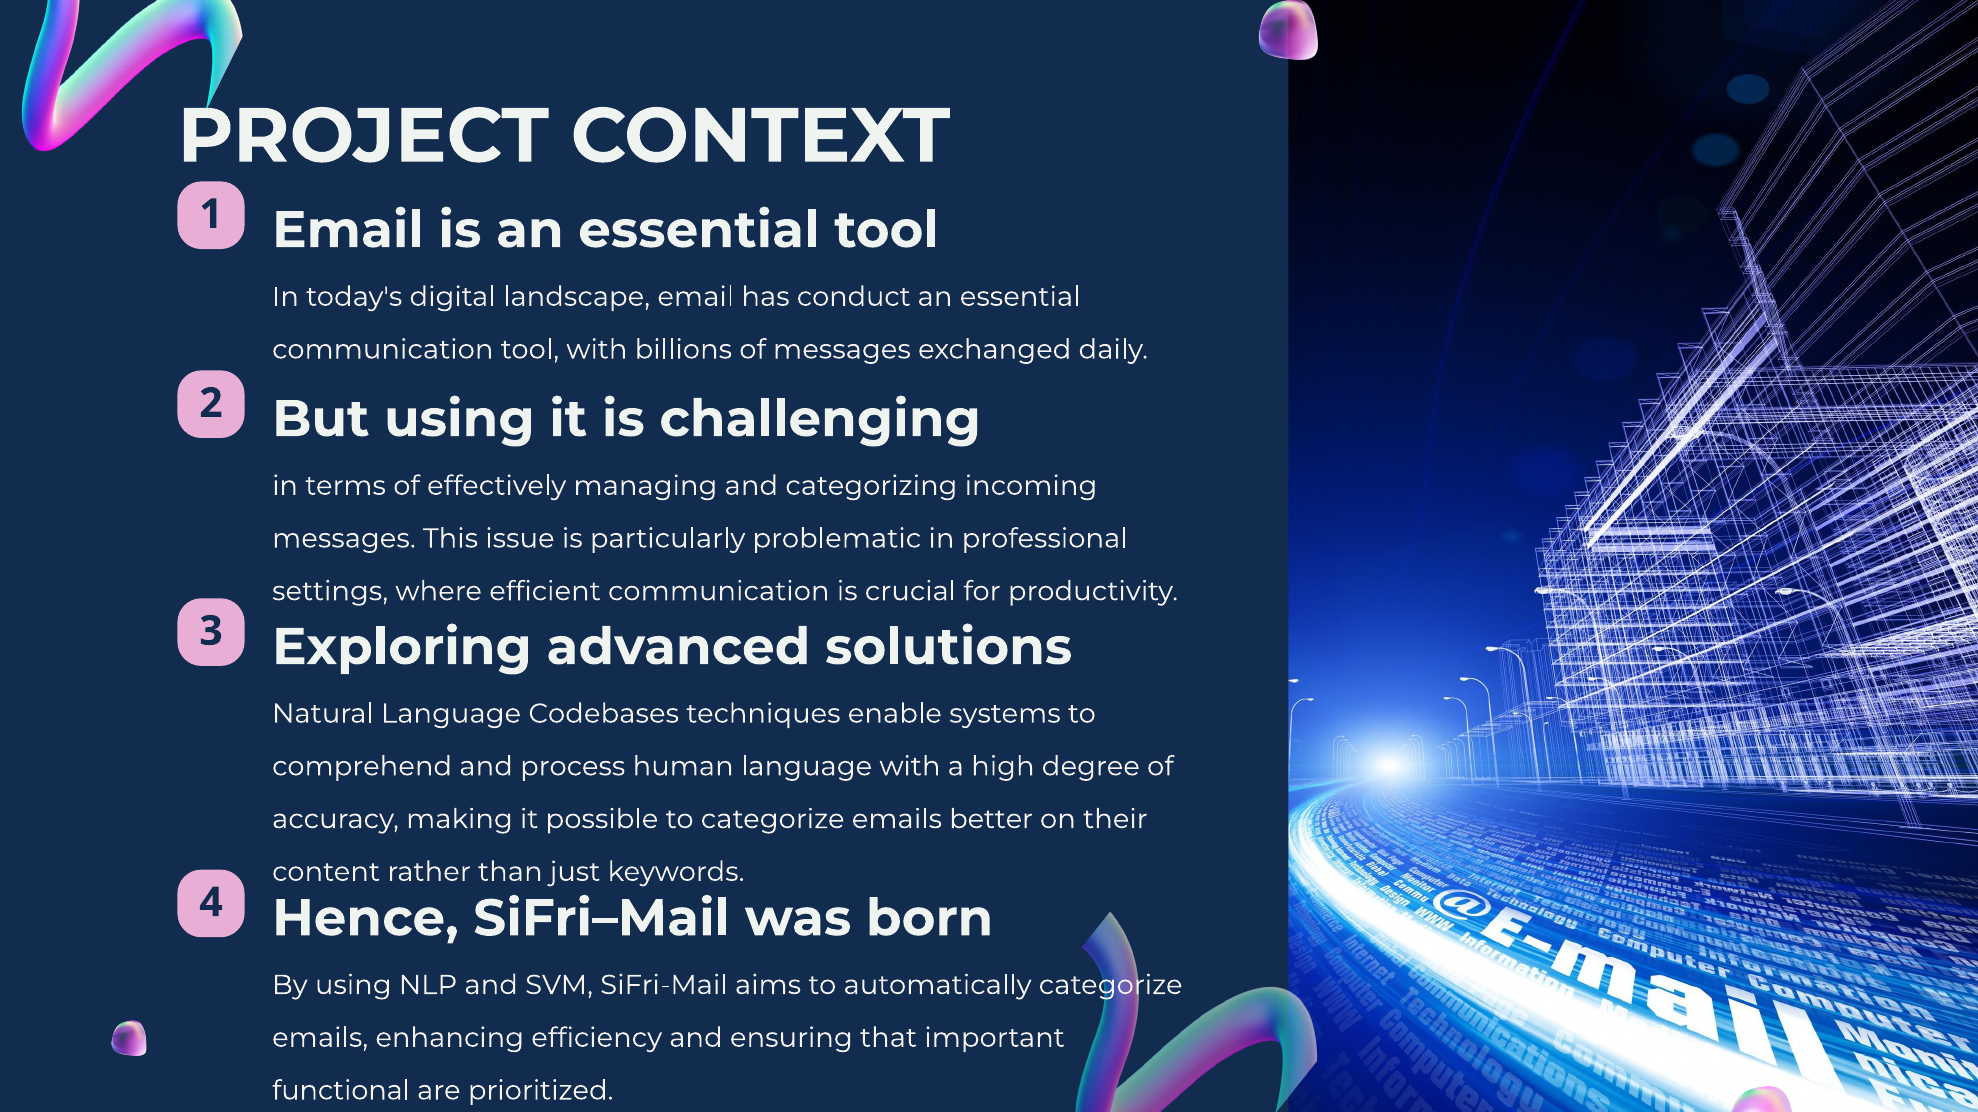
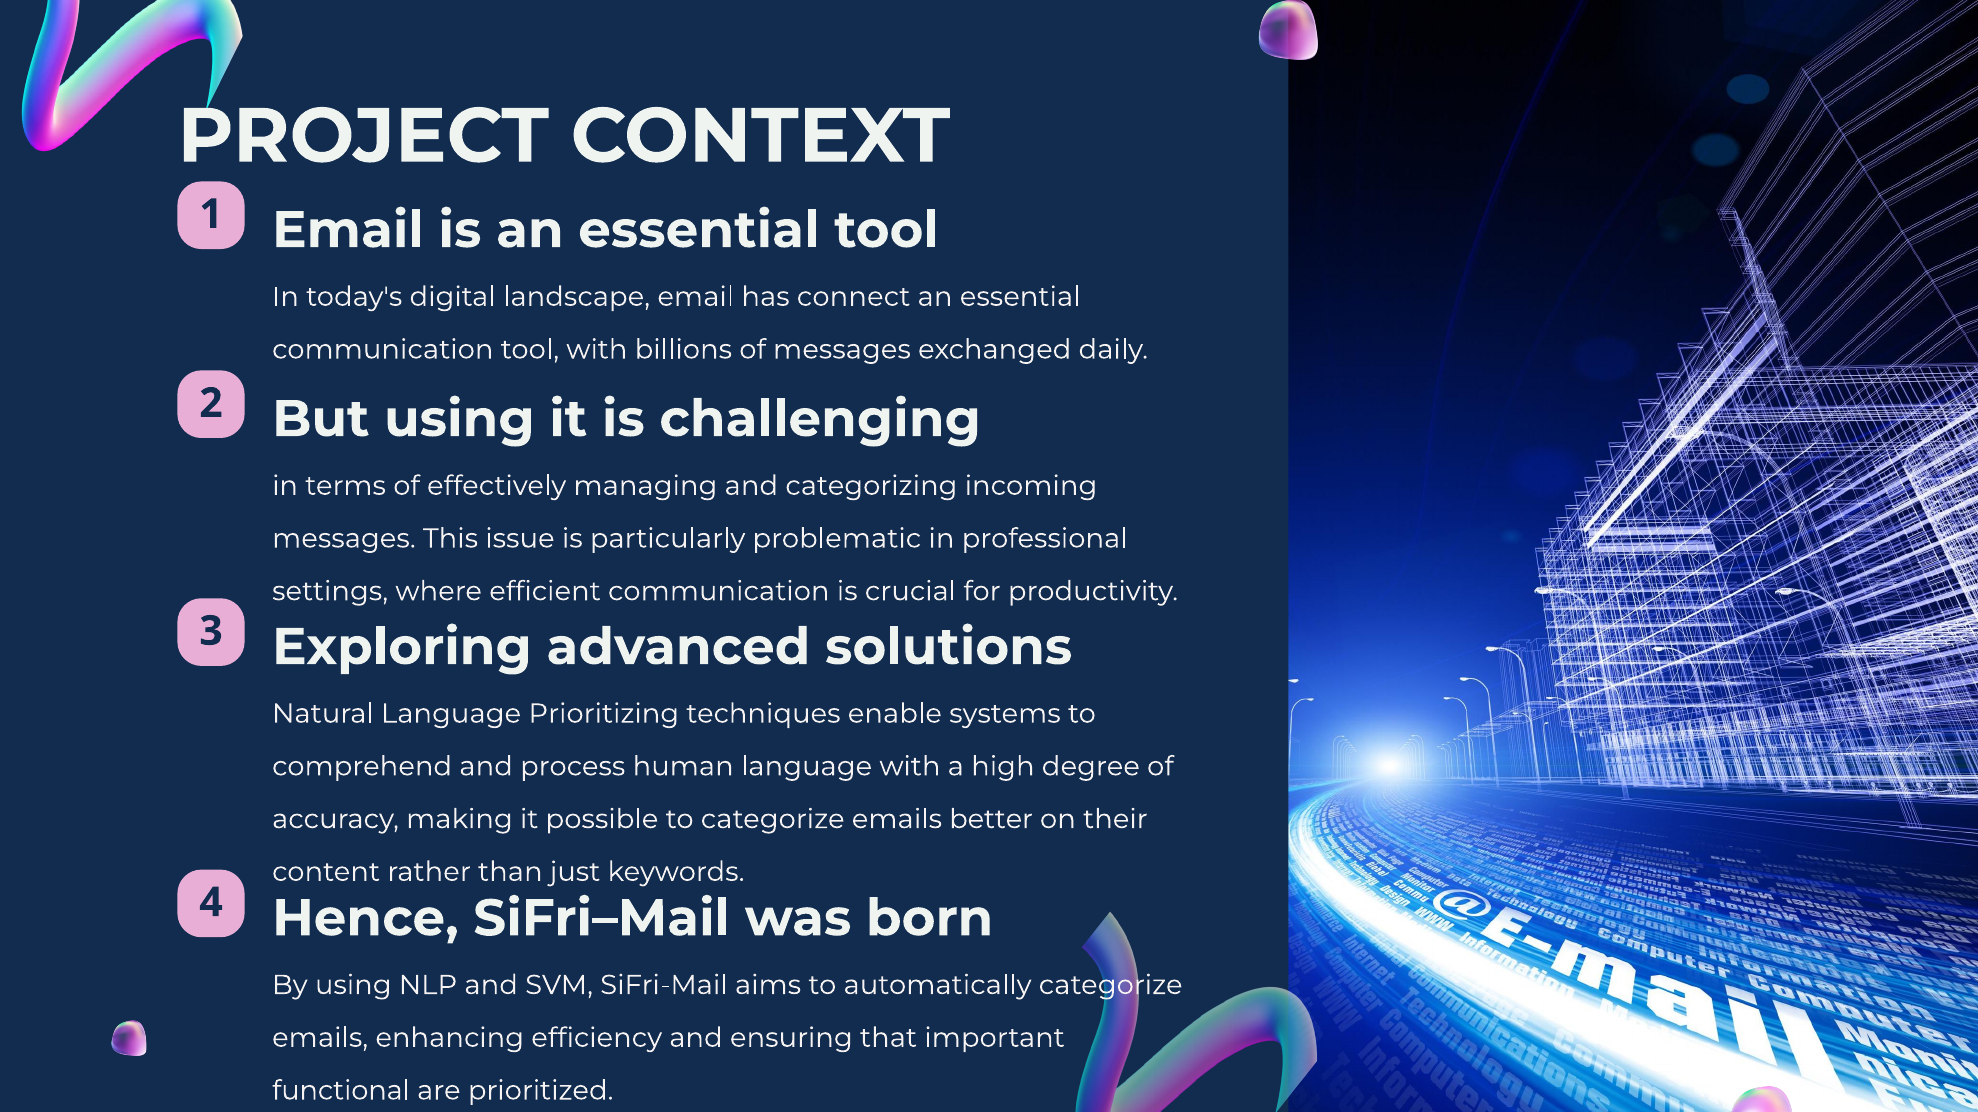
conduct: conduct -> connect
Codebases: Codebases -> Prioritizing
